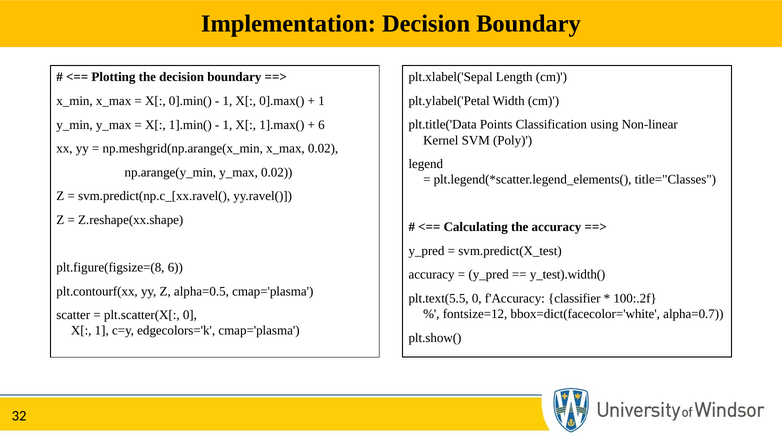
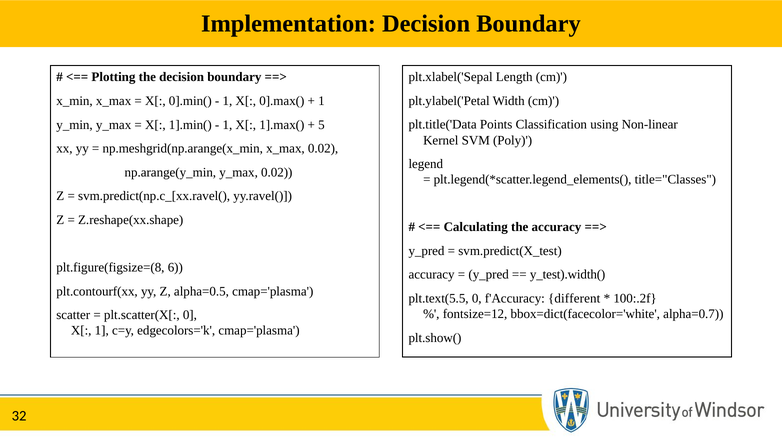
6 at (321, 125): 6 -> 5
classifier: classifier -> different
